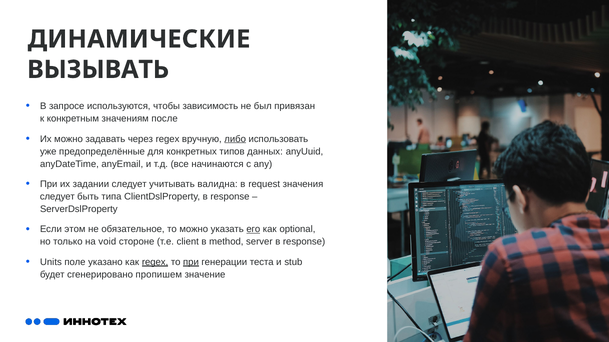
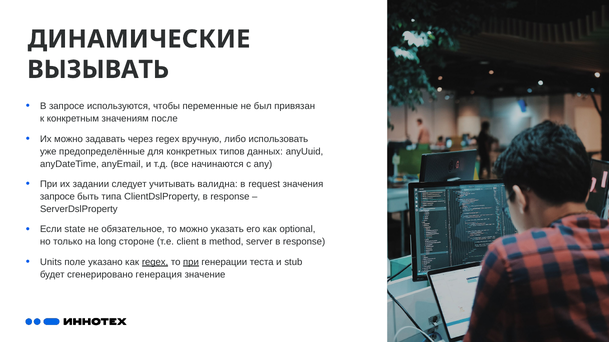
зависимость: зависимость -> переменные
либо underline: present -> none
следует at (57, 197): следует -> запросе
этом: этом -> state
его underline: present -> none
void: void -> long
пропишем: пропишем -> генерация
